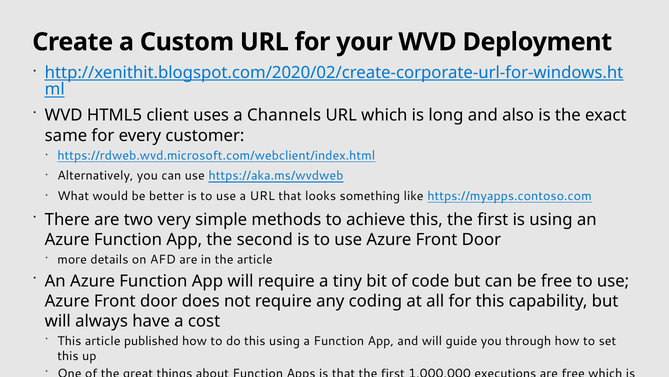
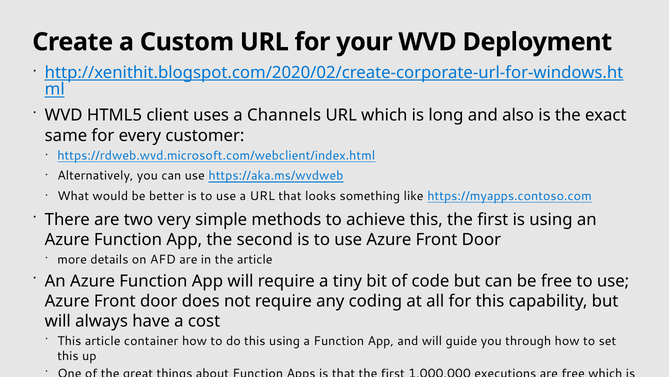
published: published -> container
